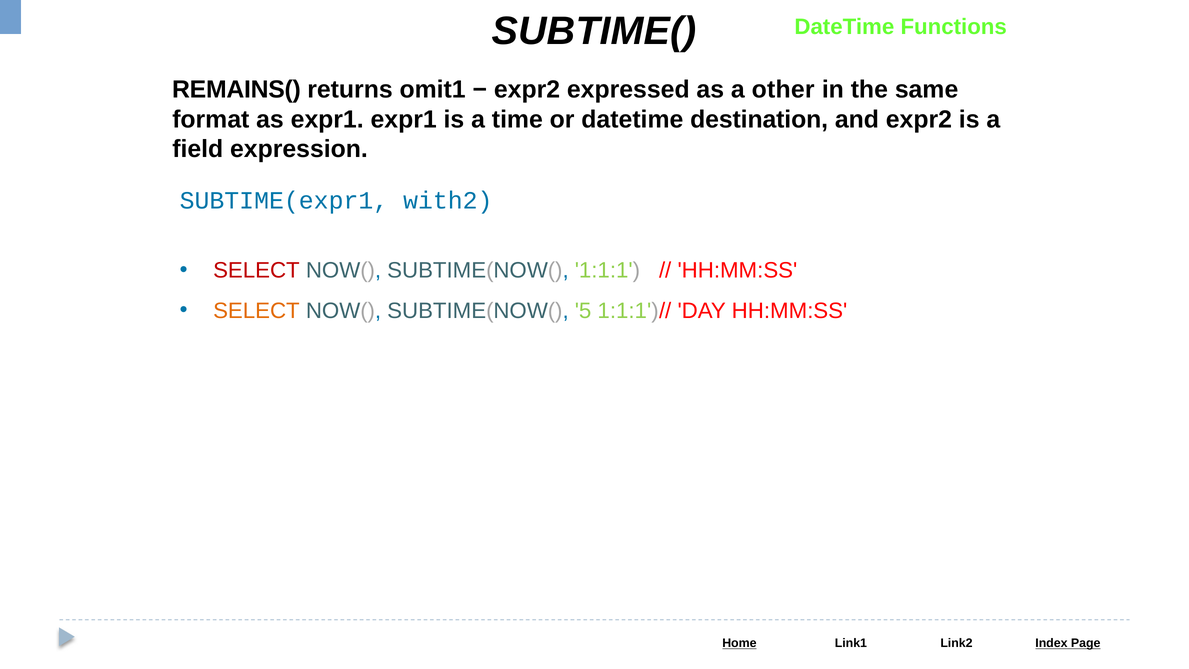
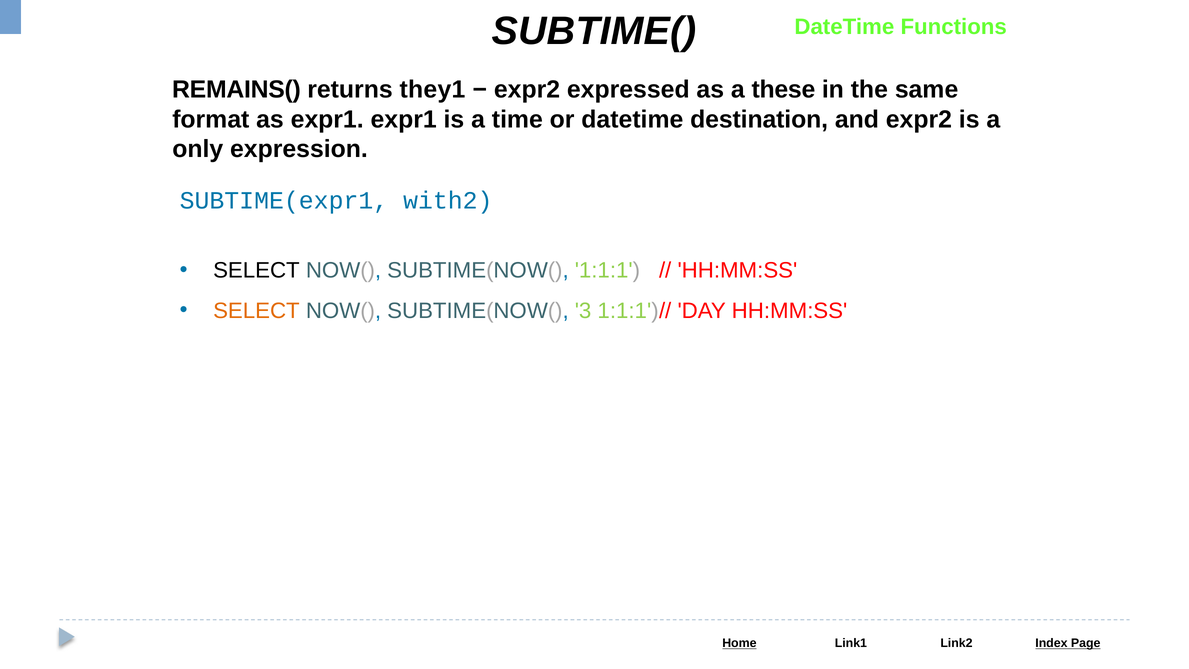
omit1: omit1 -> they1
other: other -> these
field: field -> only
SELECT at (256, 270) colour: red -> black
5: 5 -> 3
